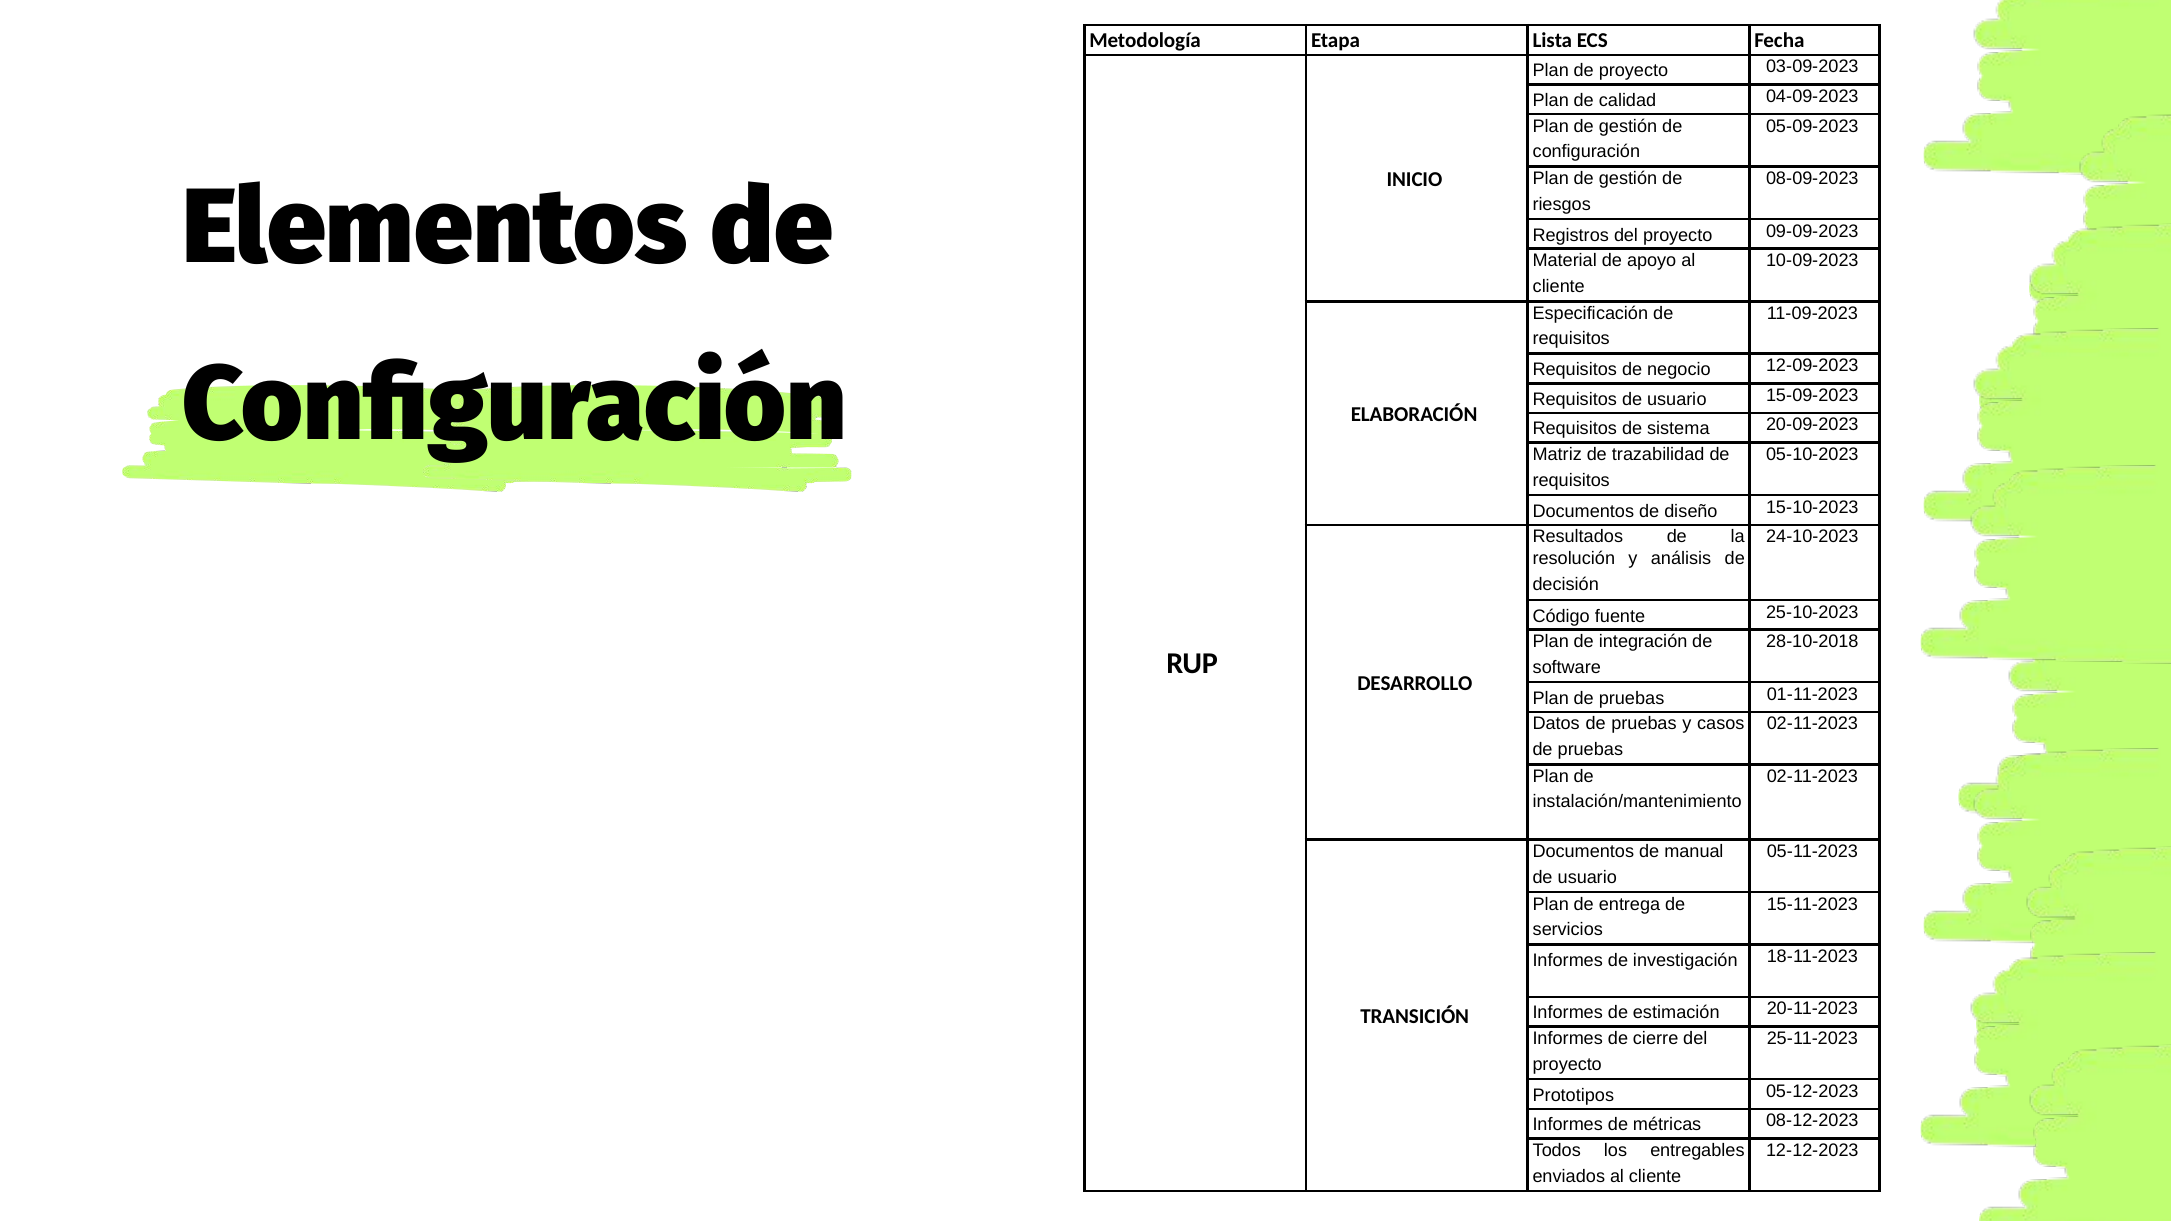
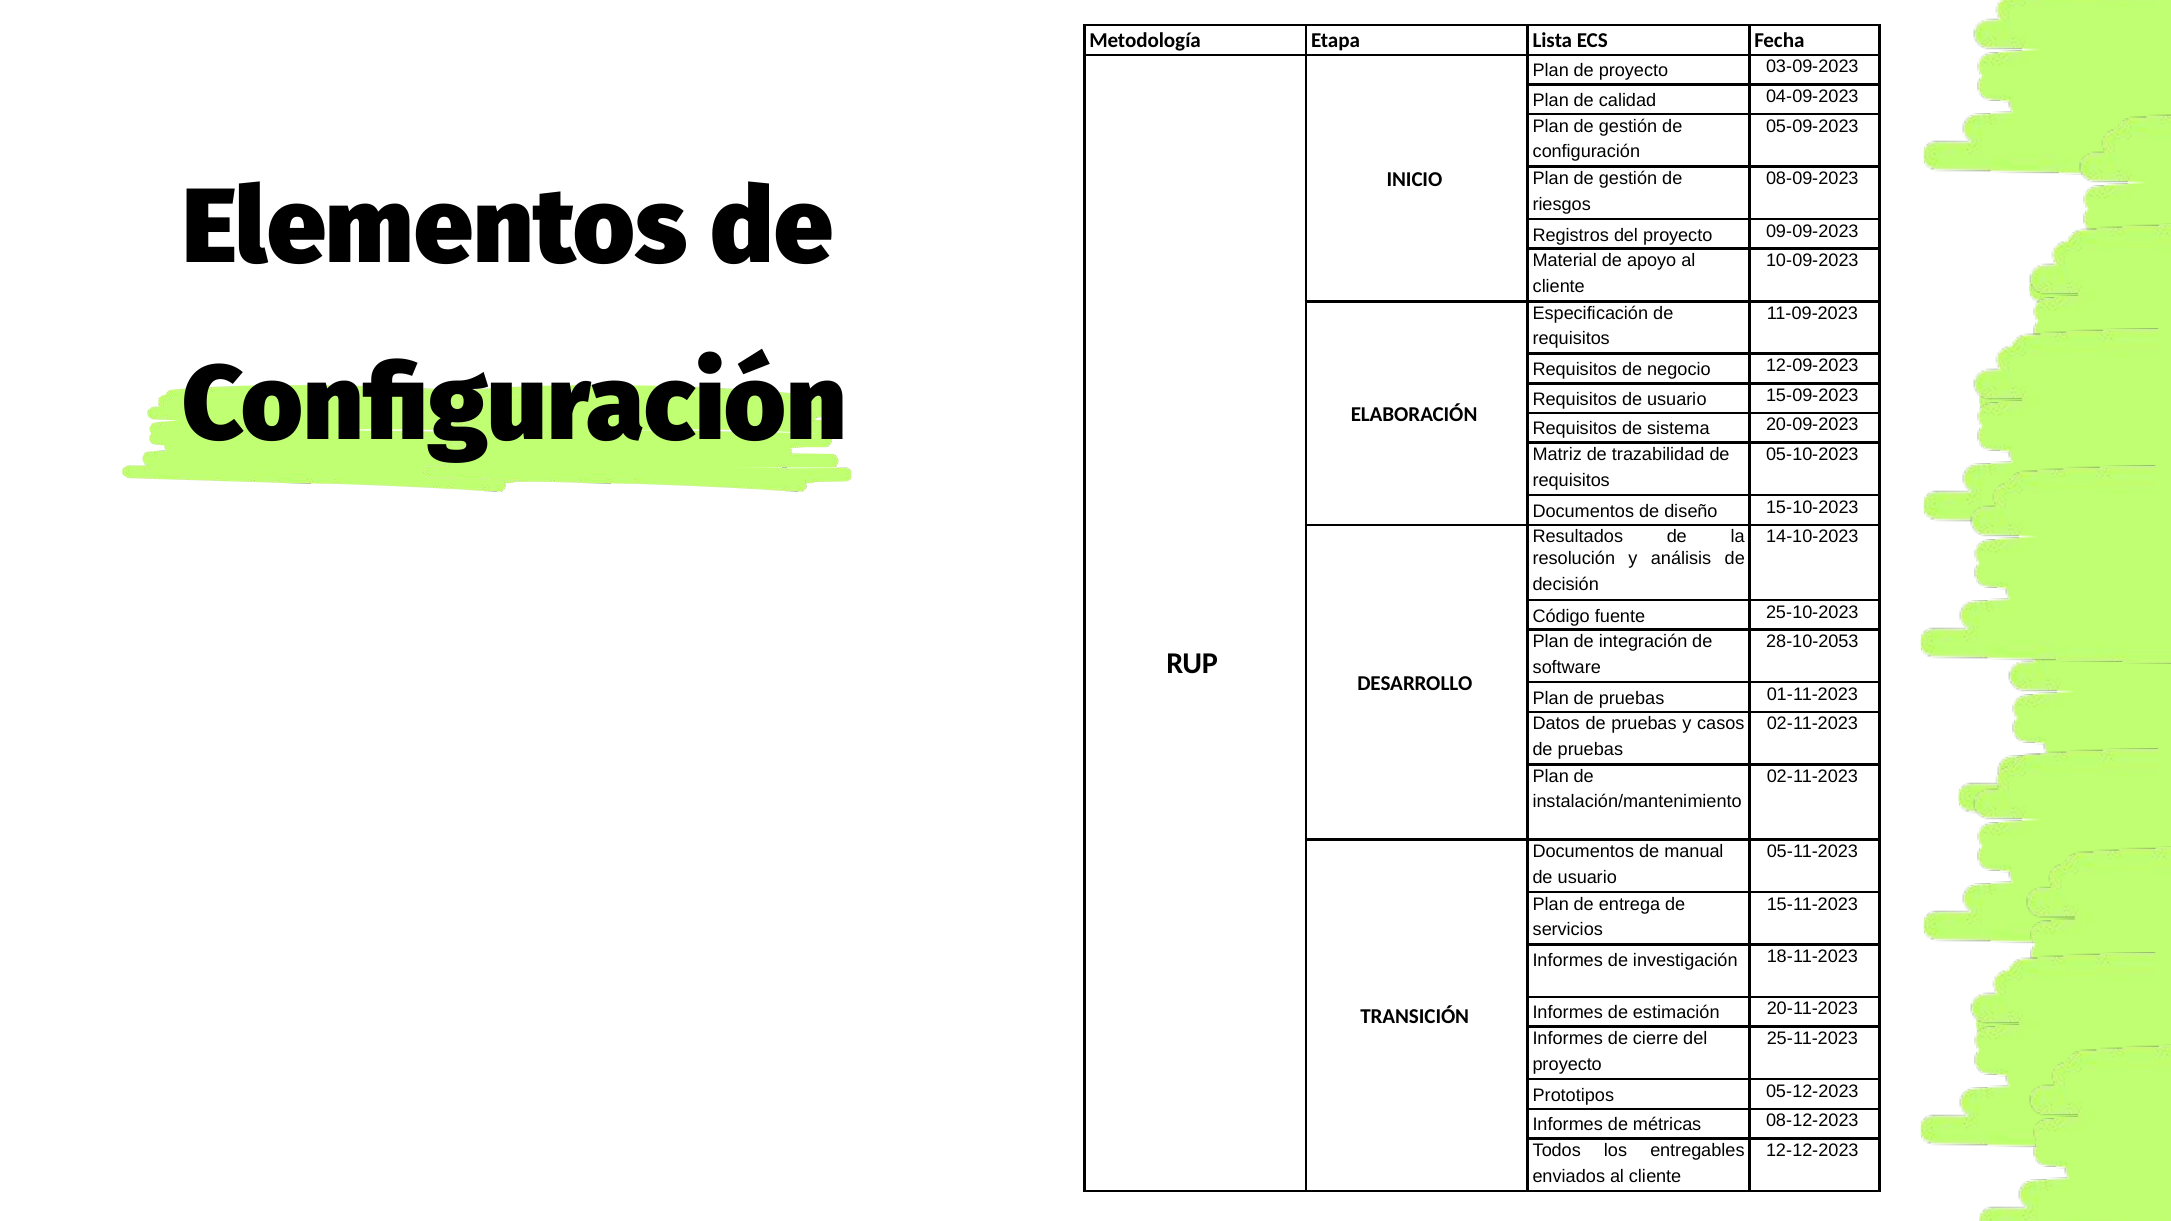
24-10-2023: 24-10-2023 -> 14-10-2023
28-10-2018: 28-10-2018 -> 28-10-2053
